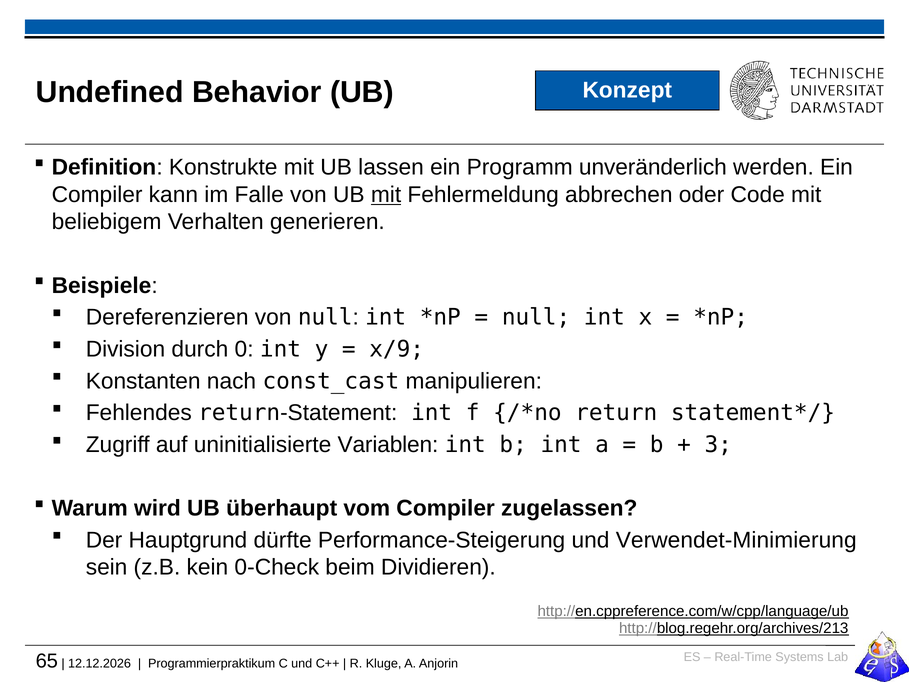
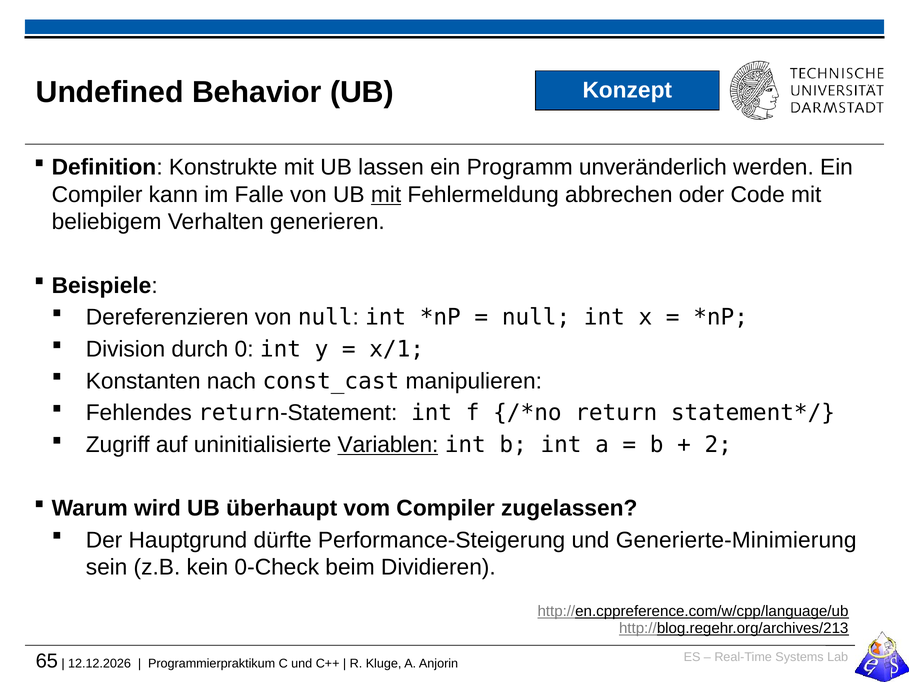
x/9: x/9 -> x/1
Variablen underline: none -> present
3: 3 -> 2
Verwendet-Minimierung: Verwendet-Minimierung -> Generierte-Minimierung
